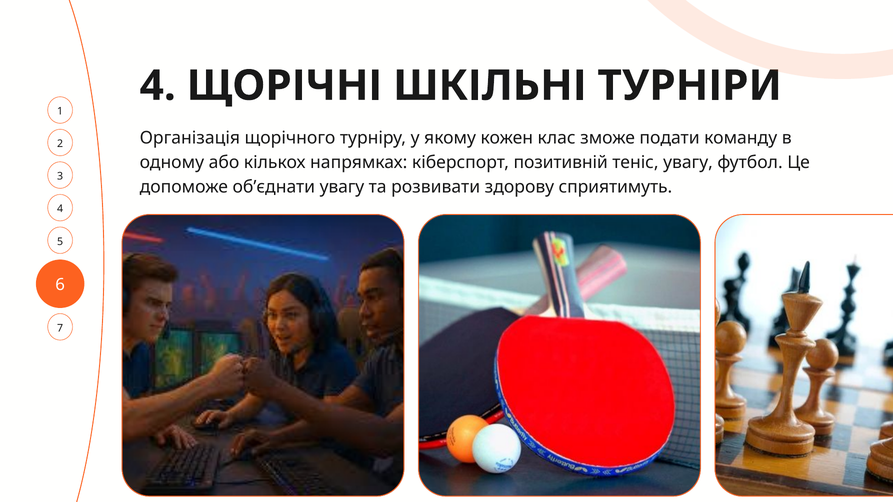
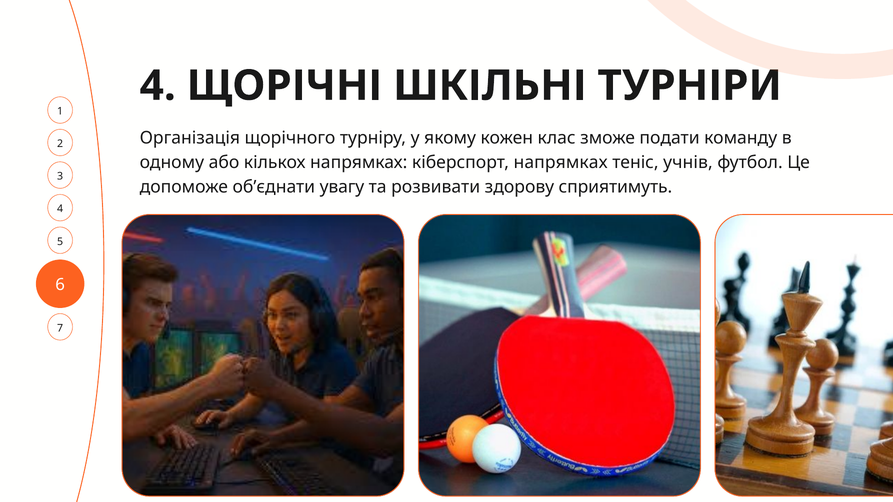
кіберспорт позитивній: позитивній -> напрямках
теніс увагу: увагу -> учнів
